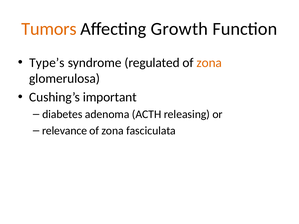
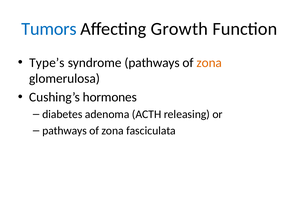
Tumors colour: orange -> blue
syndrome regulated: regulated -> pathways
important: important -> hormones
relevance at (65, 131): relevance -> pathways
